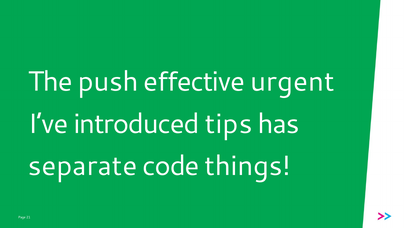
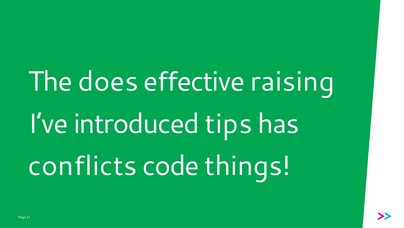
push: push -> does
urgent: urgent -> raising
separate: separate -> conflicts
